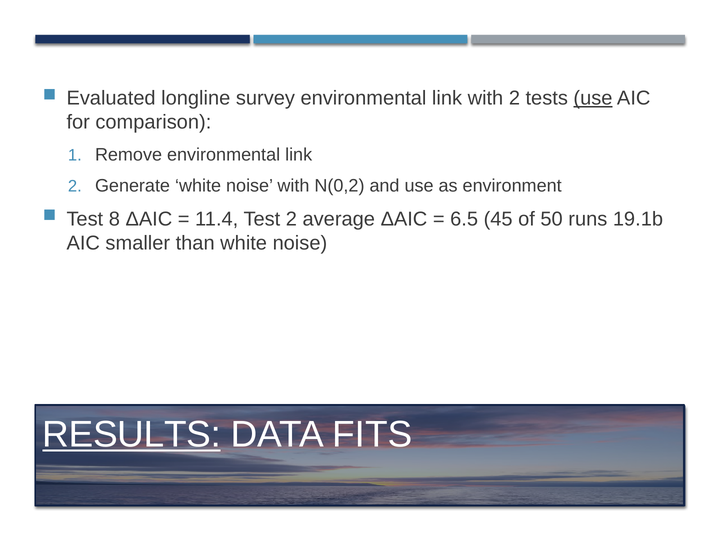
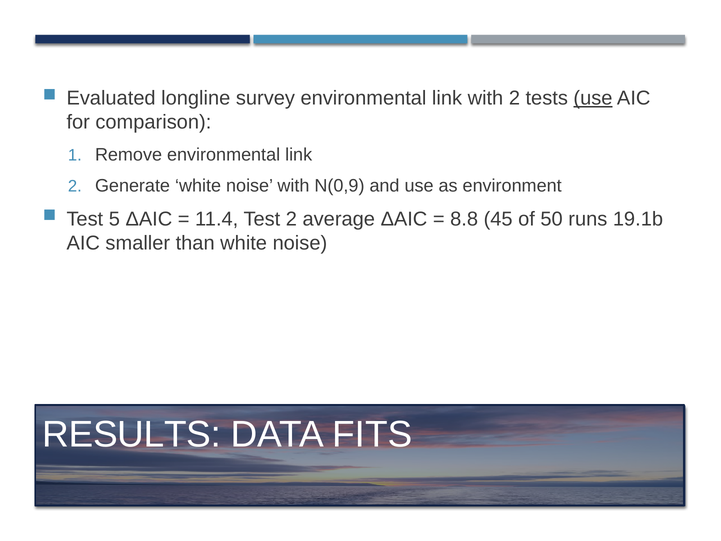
N(0,2: N(0,2 -> N(0,9
8: 8 -> 5
6.5: 6.5 -> 8.8
RESULTS underline: present -> none
